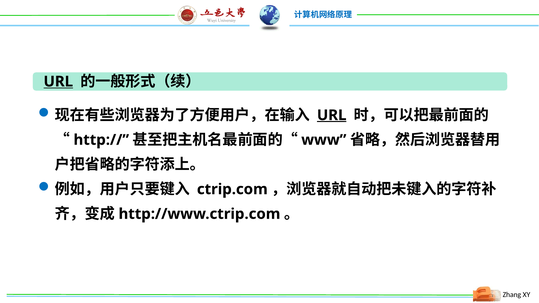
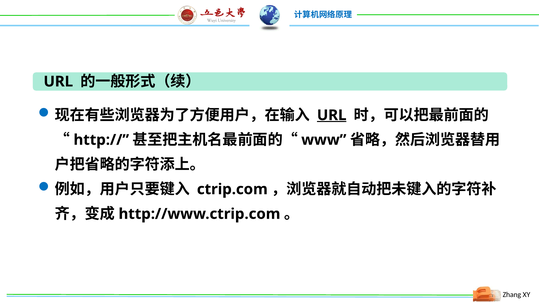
URL at (58, 82) underline: present -> none
